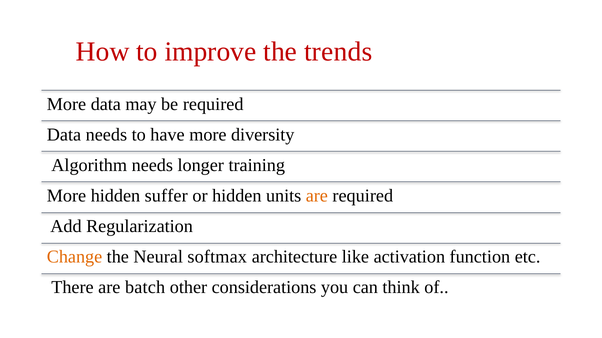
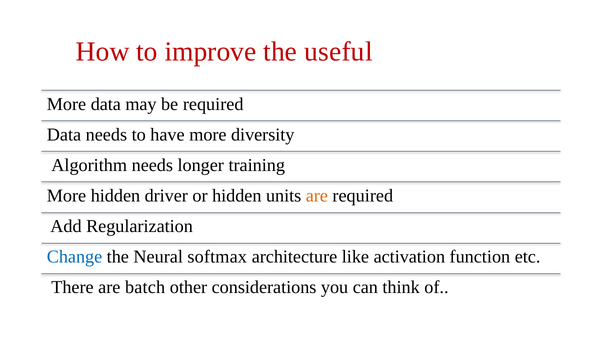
trends: trends -> useful
suffer: suffer -> driver
Change colour: orange -> blue
